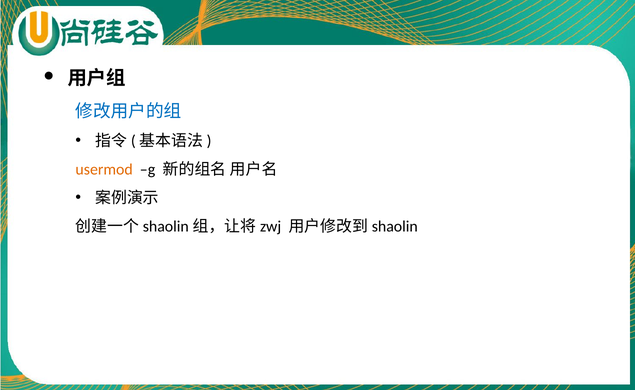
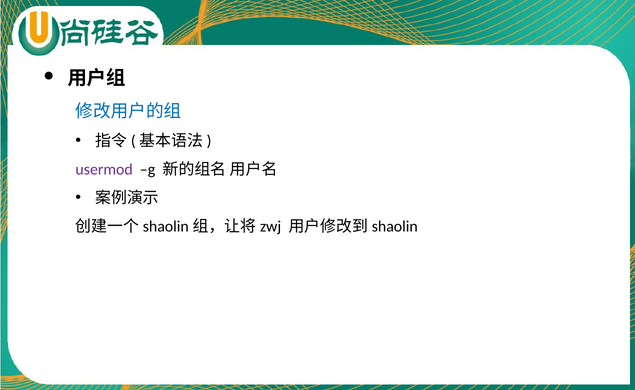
usermod colour: orange -> purple
